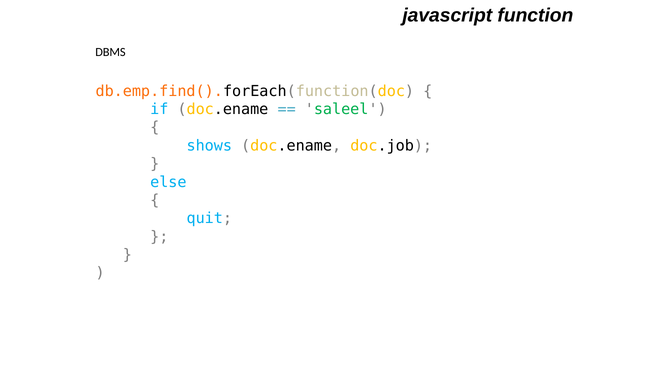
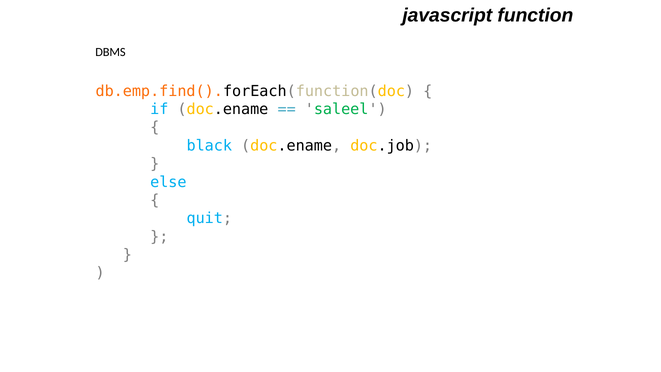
shows: shows -> black
